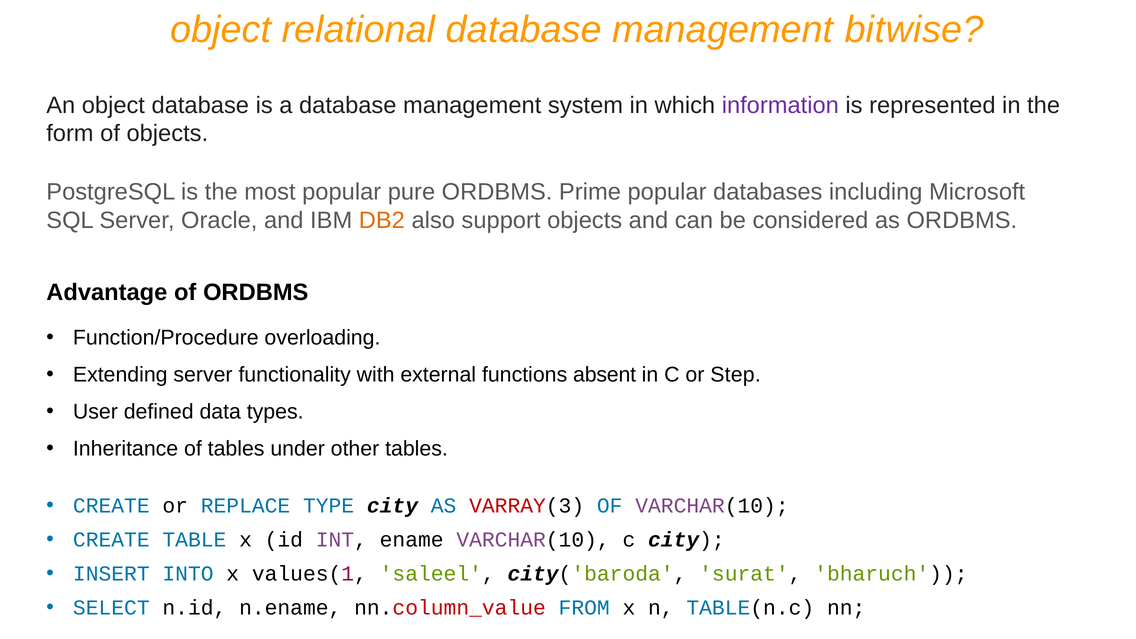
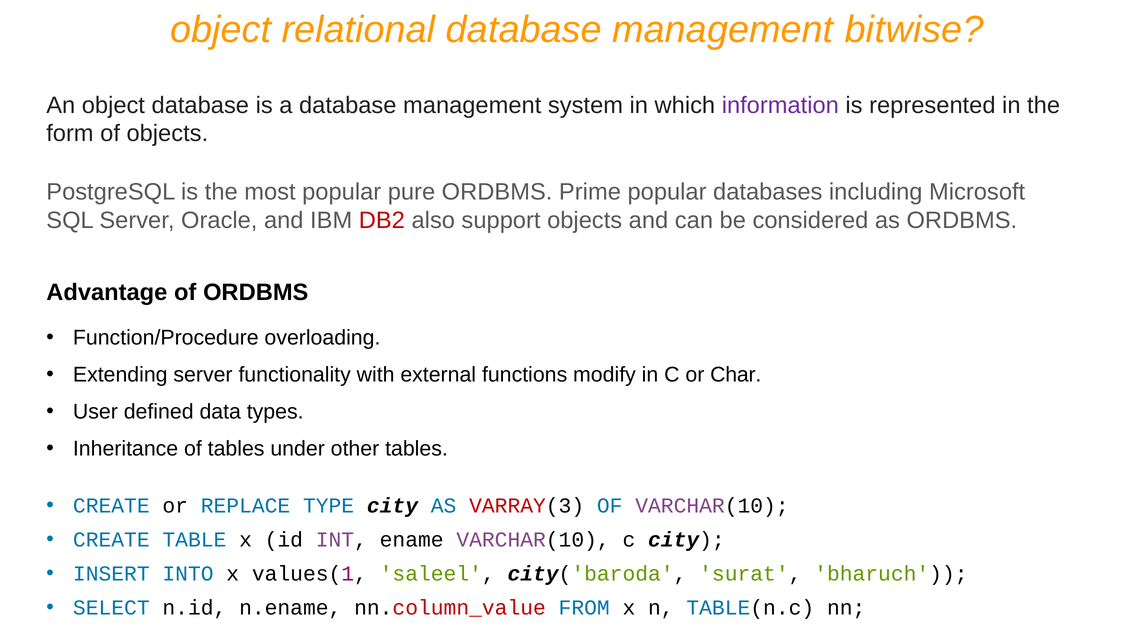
DB2 colour: orange -> red
absent: absent -> modify
Step: Step -> Char
